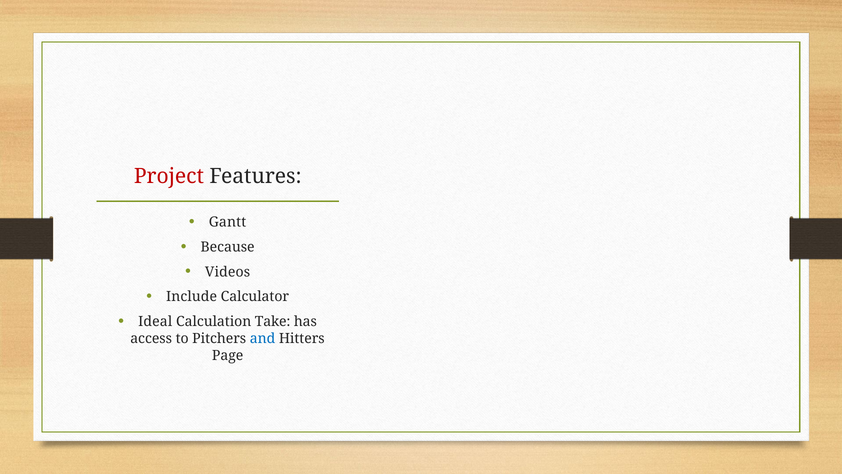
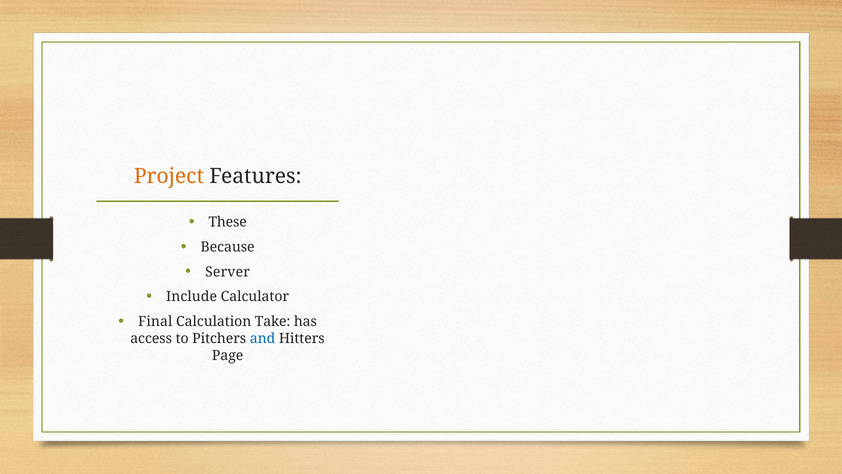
Project colour: red -> orange
Gantt: Gantt -> These
Videos: Videos -> Server
Ideal: Ideal -> Final
